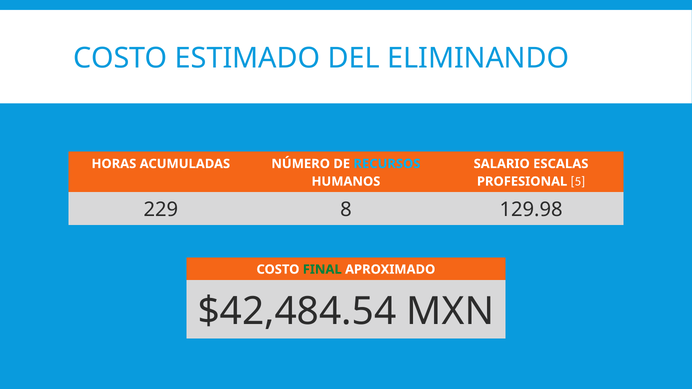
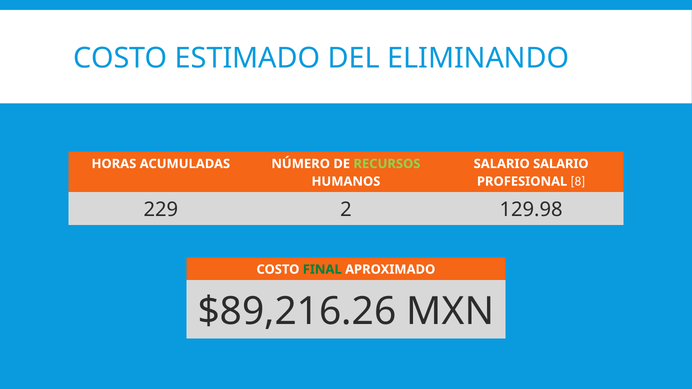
RECURSOS colour: light blue -> light green
SALARIO ESCALAS: ESCALAS -> SALARIO
5: 5 -> 8
8: 8 -> 2
$42,484.54: $42,484.54 -> $89,216.26
